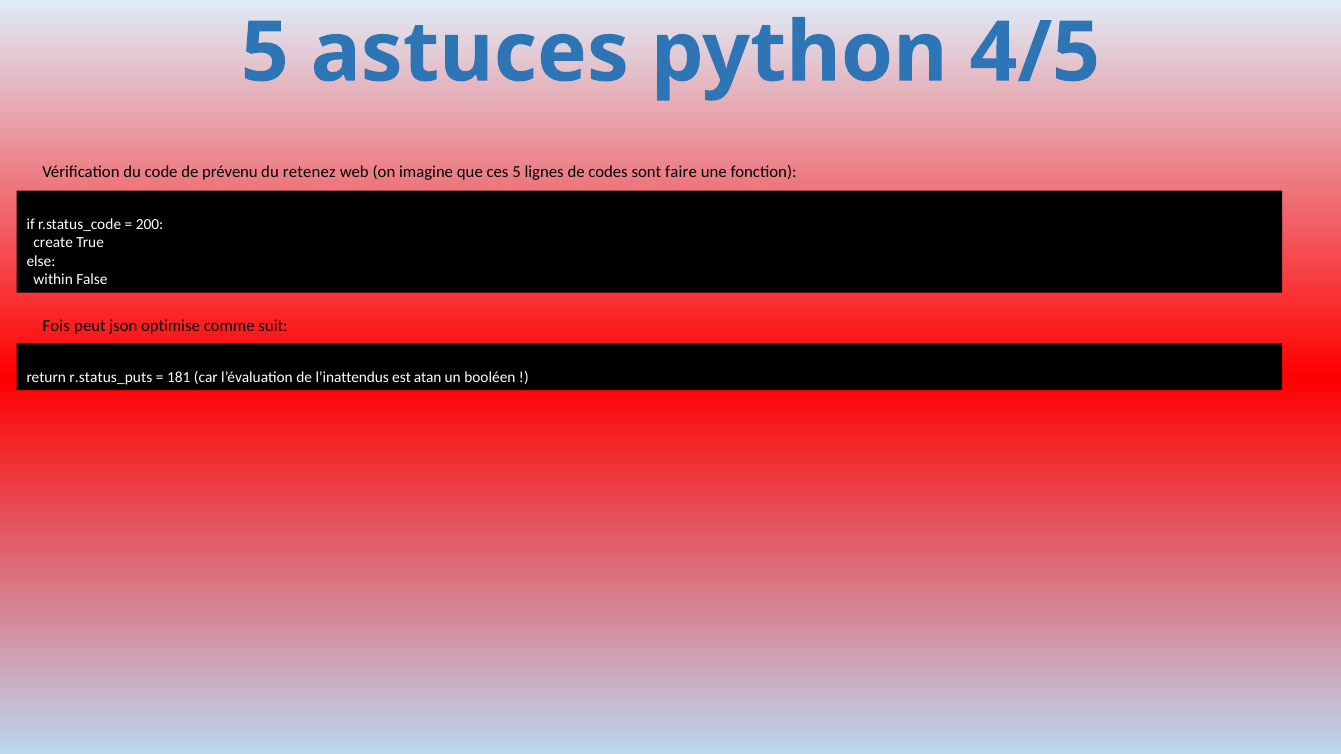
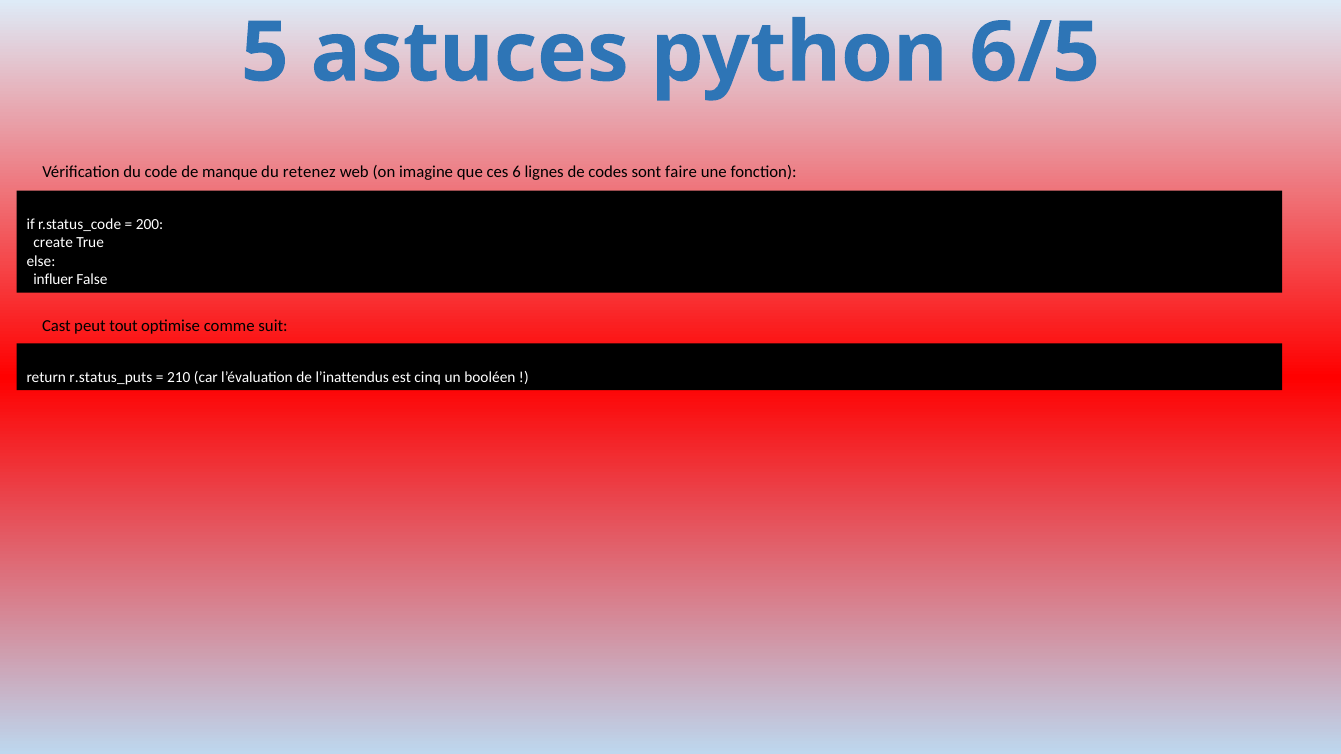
4/5: 4/5 -> 6/5
prévenu: prévenu -> manque
ces 5: 5 -> 6
within: within -> influer
Fois: Fois -> Cast
json: json -> tout
181: 181 -> 210
atan: atan -> cinq
